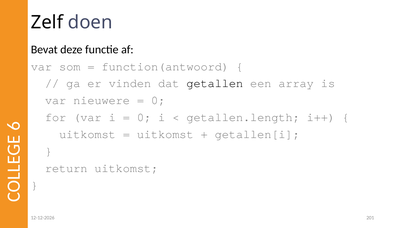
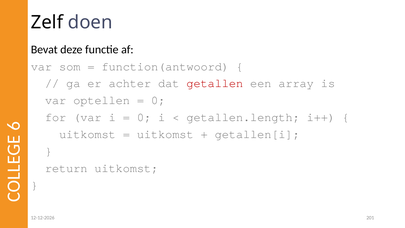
vinden: vinden -> achter
getallen colour: black -> red
nieuwere: nieuwere -> optellen
